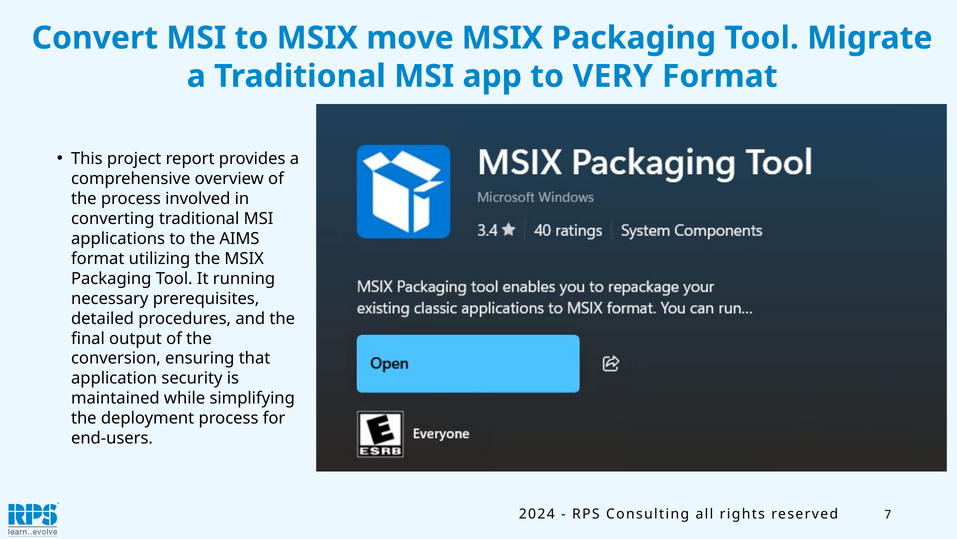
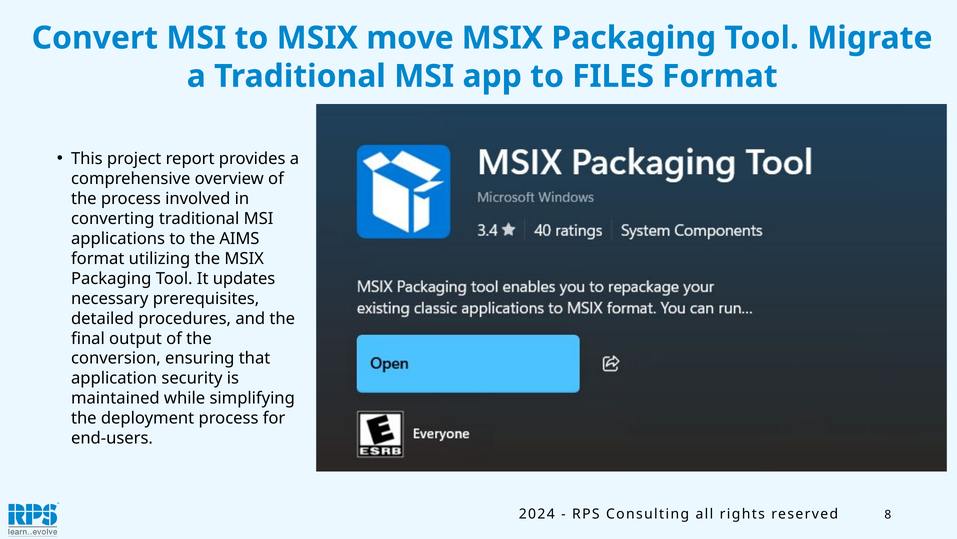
VERY: VERY -> FILES
running: running -> updates
7: 7 -> 8
